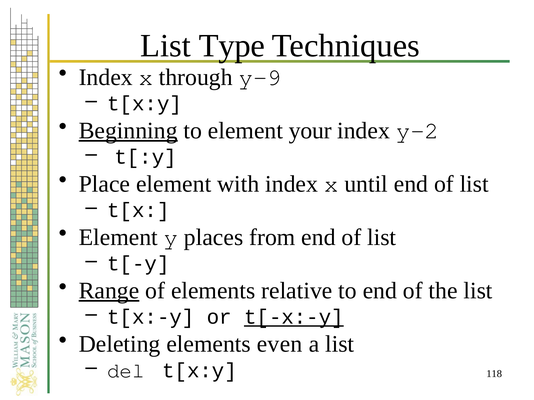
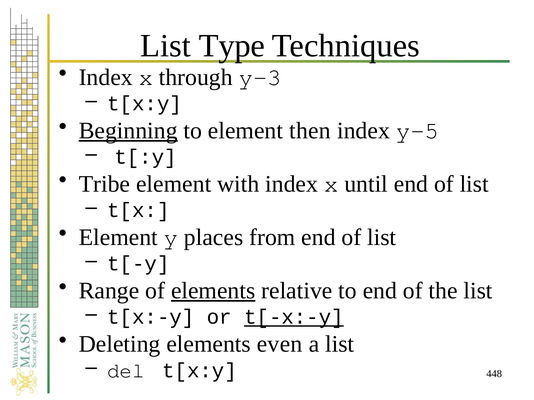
y-9: y-9 -> y-3
your: your -> then
y-2: y-2 -> y-5
Place: Place -> Tribe
Range underline: present -> none
elements at (213, 291) underline: none -> present
118: 118 -> 448
